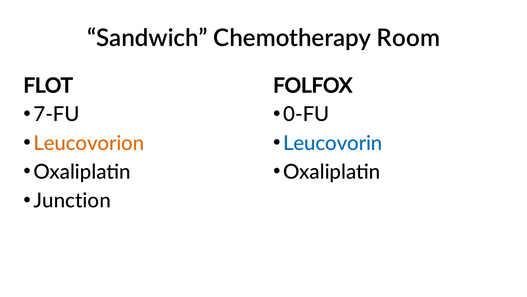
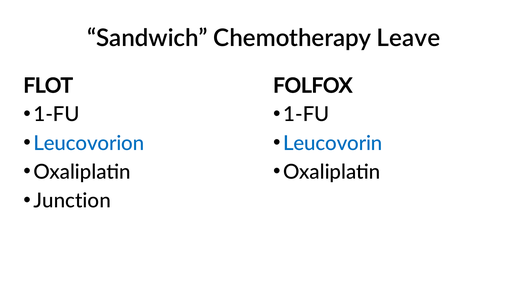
Room: Room -> Leave
7-FU at (57, 114): 7-FU -> 1-FU
0-FU at (306, 114): 0-FU -> 1-FU
Leucovorion colour: orange -> blue
